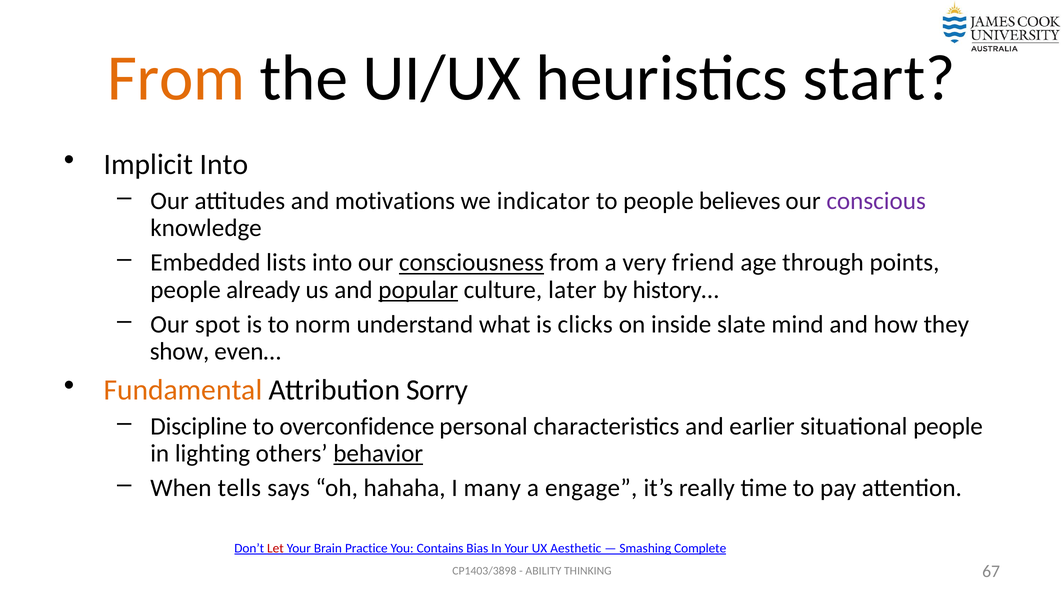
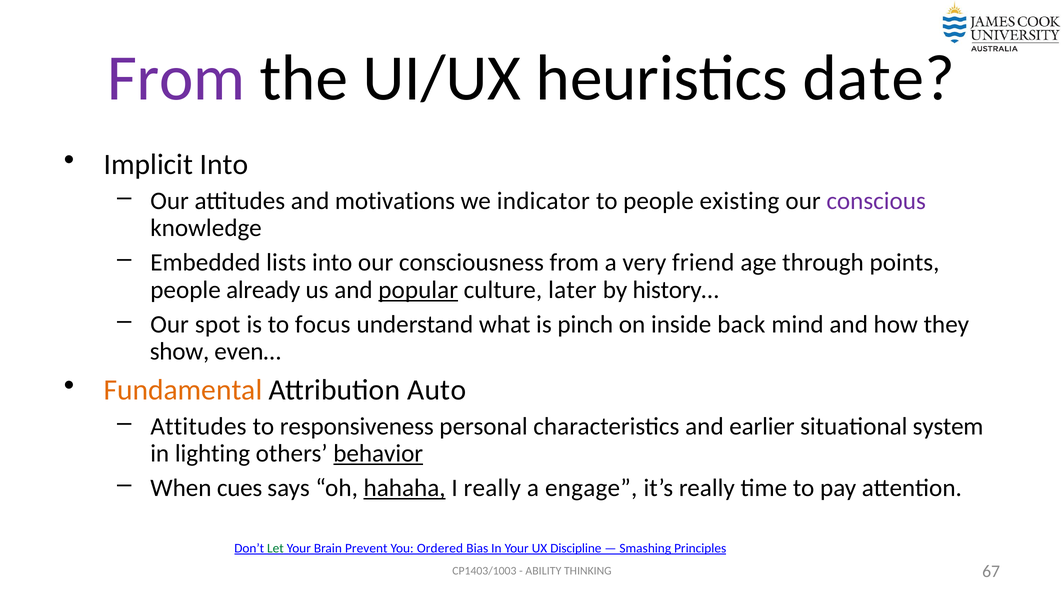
From at (176, 78) colour: orange -> purple
start: start -> date
believes: believes -> existing
consciousness underline: present -> none
norm: norm -> focus
clicks: clicks -> pinch
slate: slate -> back
Sorry: Sorry -> Auto
Discipline at (199, 427): Discipline -> Attitudes
overconfidence: overconfidence -> responsiveness
situational people: people -> system
tells: tells -> cues
hahaha underline: none -> present
I many: many -> really
Let colour: red -> green
Practice: Practice -> Prevent
Contains: Contains -> Ordered
Aesthetic: Aesthetic -> Discipline
Complete: Complete -> Principles
CP1403/3898: CP1403/3898 -> CP1403/1003
